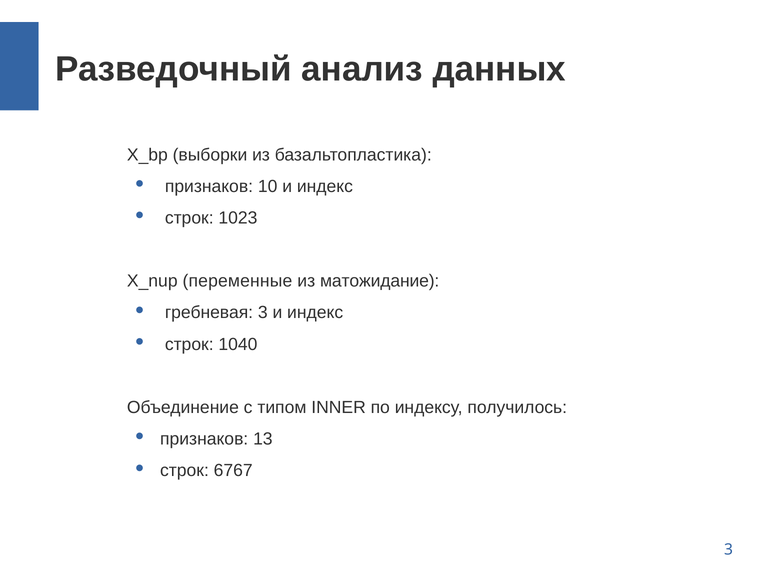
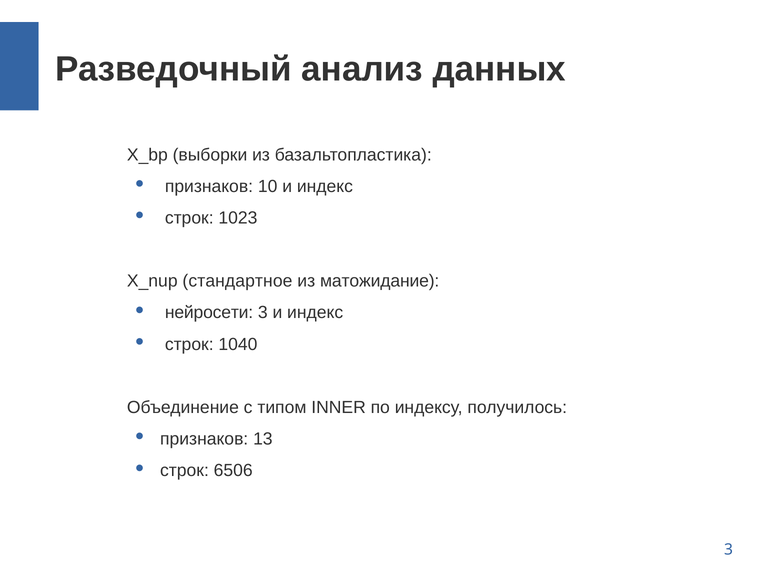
переменные: переменные -> стандартное
гребневая: гребневая -> нейросети
6767: 6767 -> 6506
